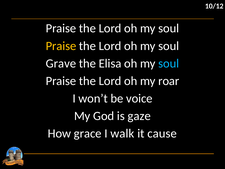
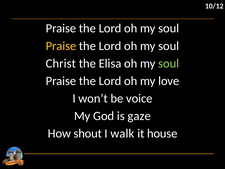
Grave: Grave -> Christ
soul at (169, 63) colour: light blue -> light green
roar: roar -> love
grace: grace -> shout
cause: cause -> house
